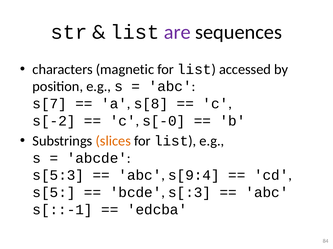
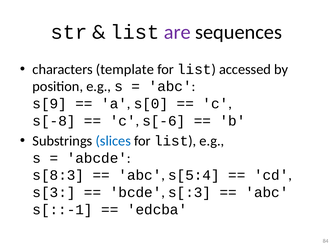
magnetic: magnetic -> template
s[7: s[7 -> s[9
s[8: s[8 -> s[0
s[-2: s[-2 -> s[-8
s[-0: s[-0 -> s[-6
slices colour: orange -> blue
s[5:3: s[5:3 -> s[8:3
s[9:4: s[9:4 -> s[5:4
s[5: s[5 -> s[3
